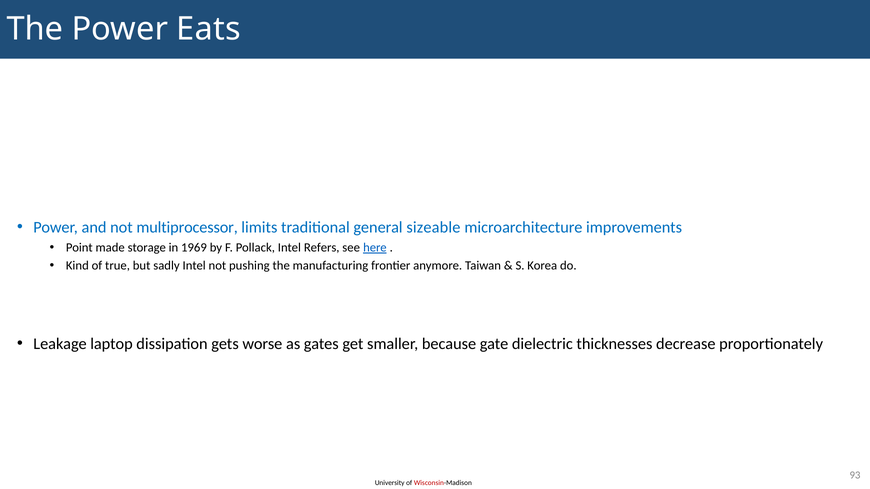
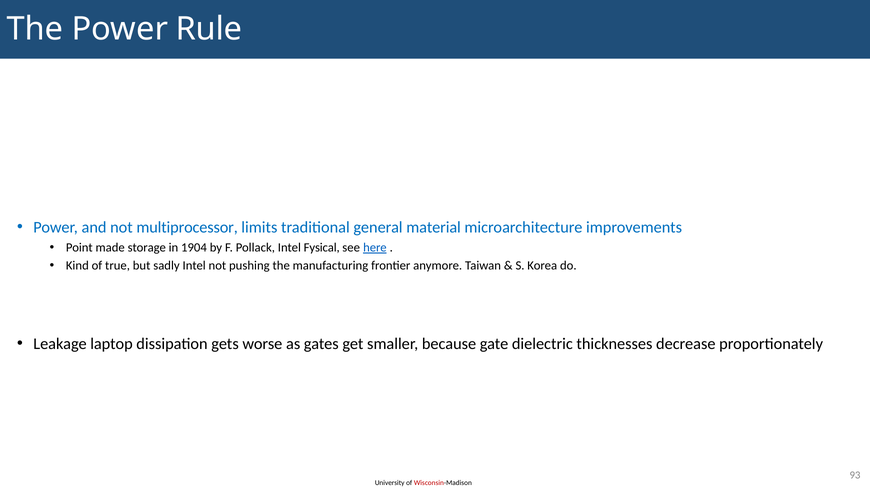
Eats: Eats -> Rule
sizeable: sizeable -> material
1969: 1969 -> 1904
Refers: Refers -> Fysical
